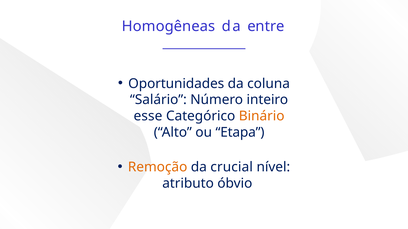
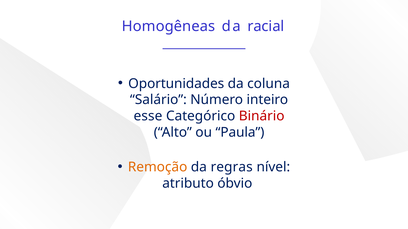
entre: entre -> racial
Binário colour: orange -> red
Etapa: Etapa -> Paula
crucial: crucial -> regras
